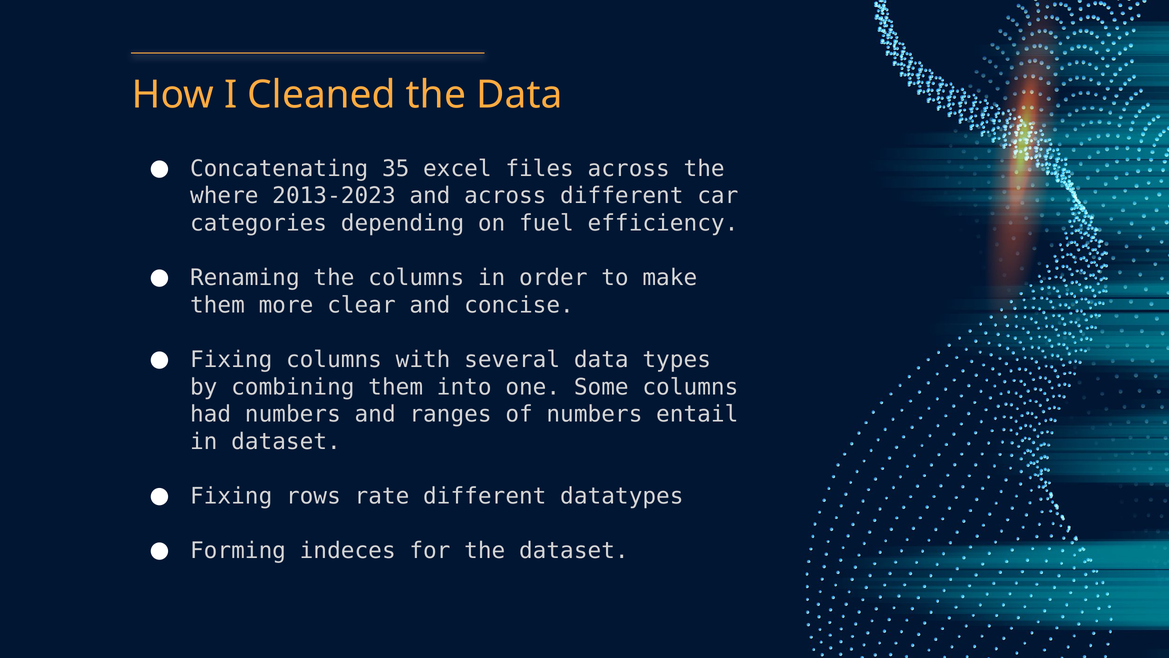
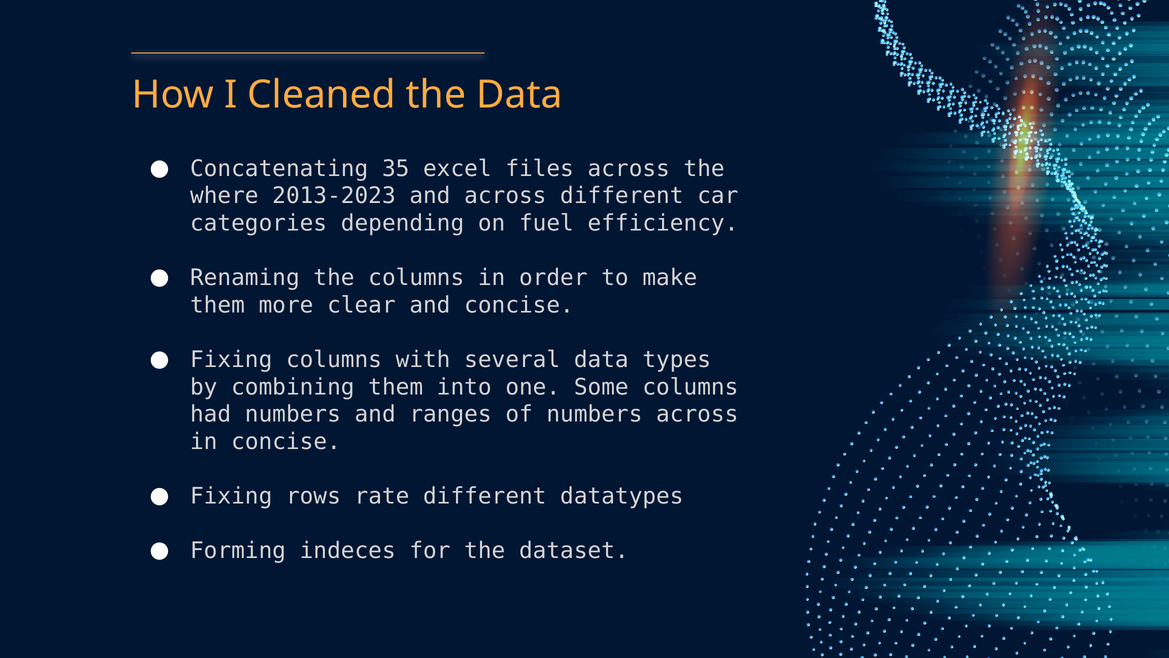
numbers entail: entail -> across
in dataset: dataset -> concise
